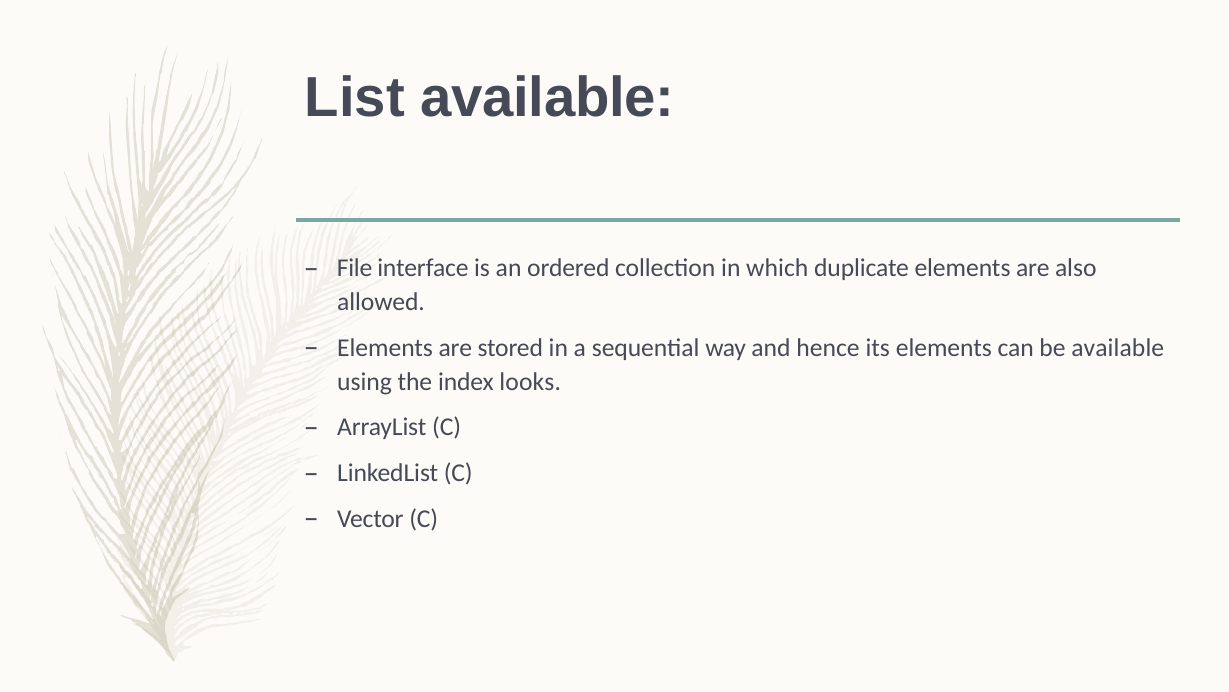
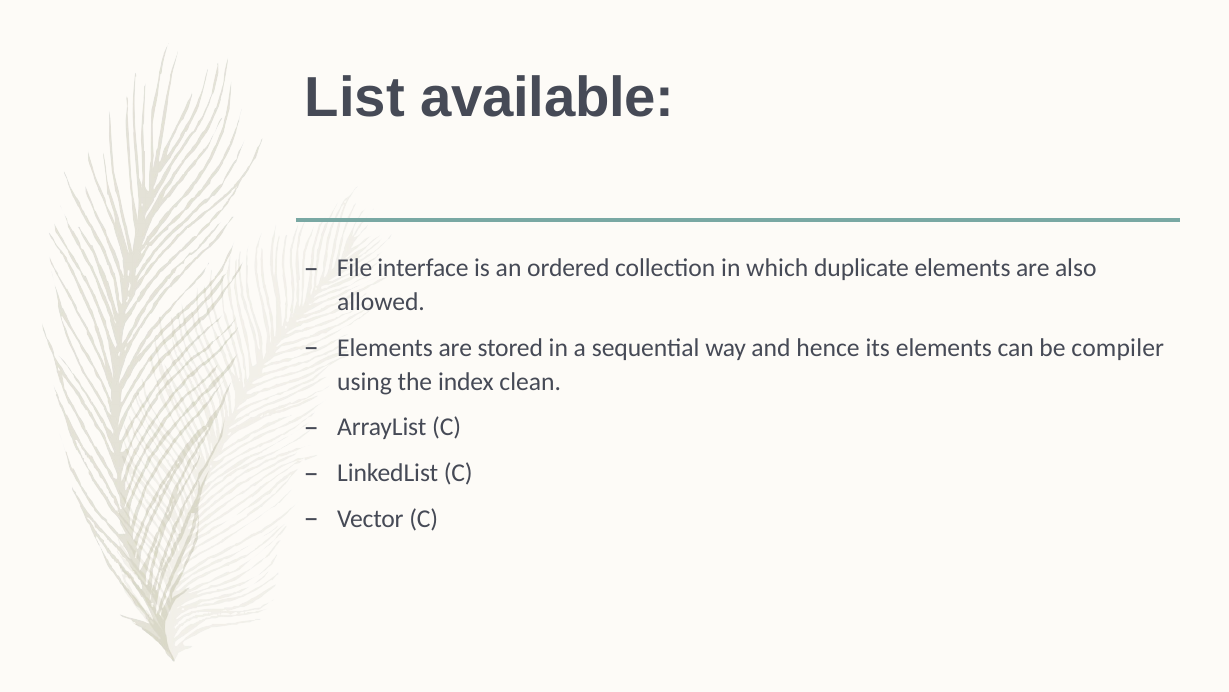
be available: available -> compiler
looks: looks -> clean
